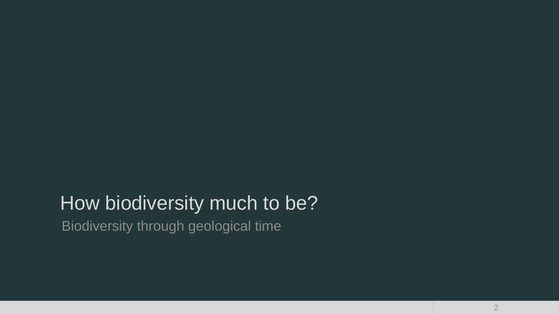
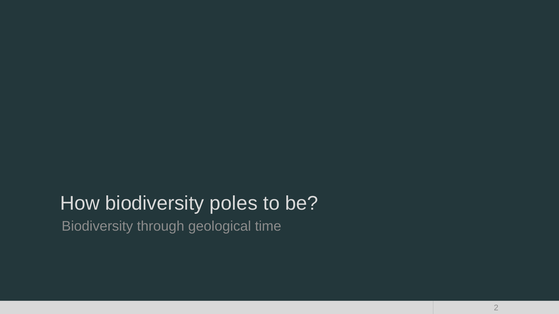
much: much -> poles
